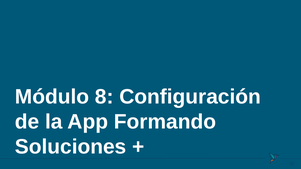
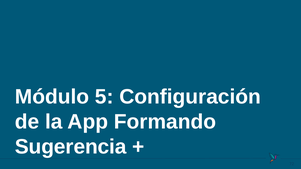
8: 8 -> 5
Soluciones: Soluciones -> Sugerencia
